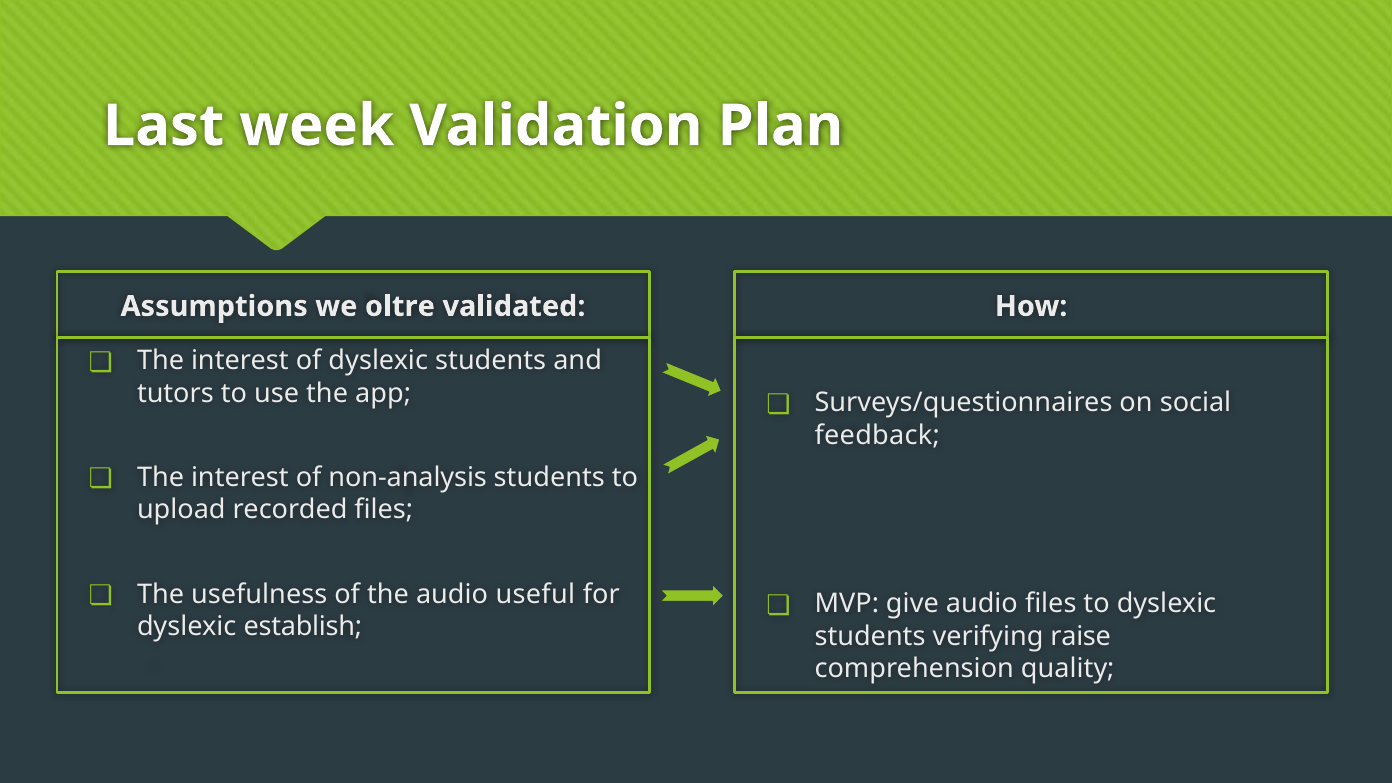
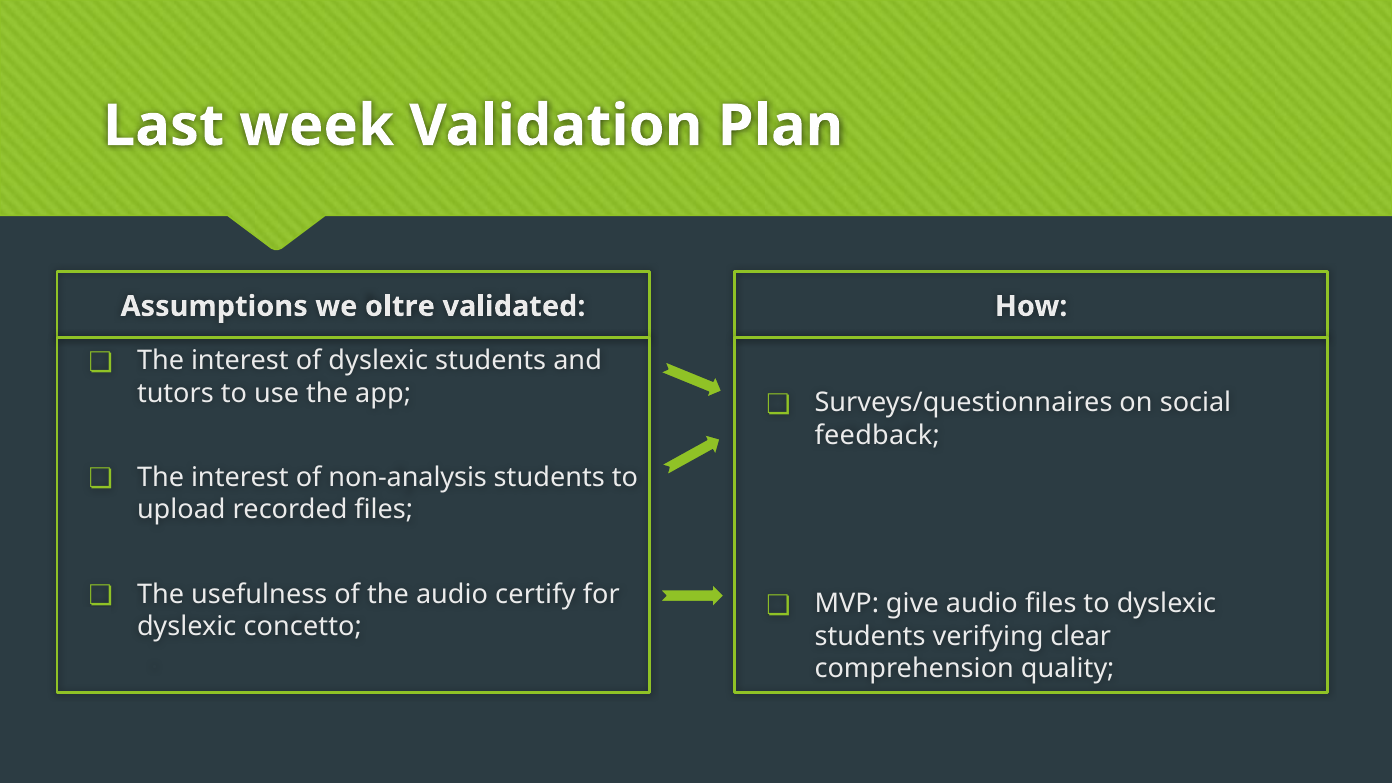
useful: useful -> certify
establish: establish -> concetto
raise: raise -> clear
